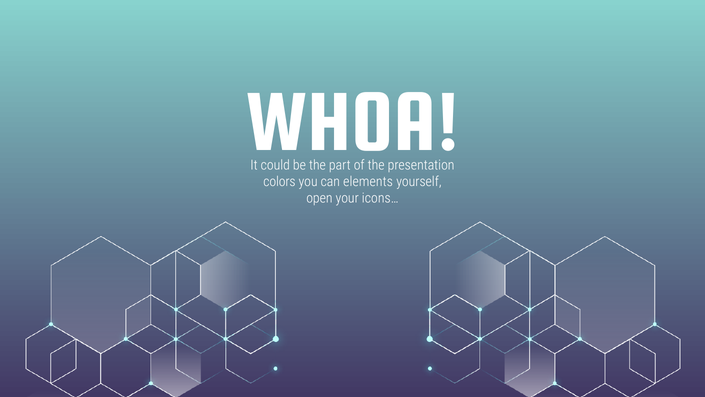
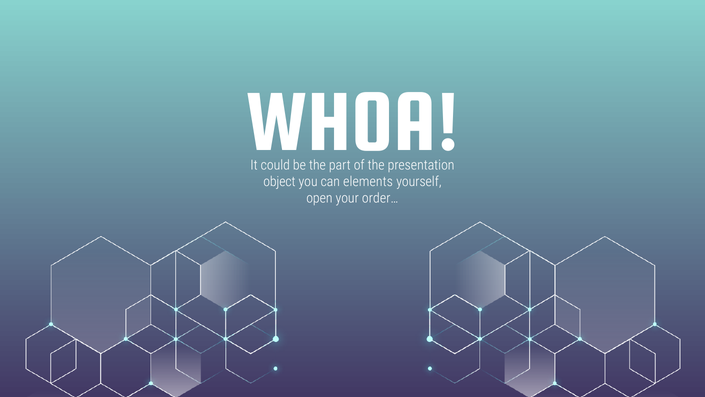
colors: colors -> object
icons…: icons… -> order…
